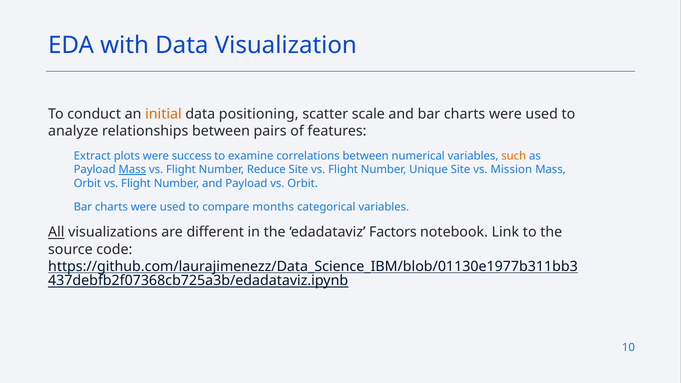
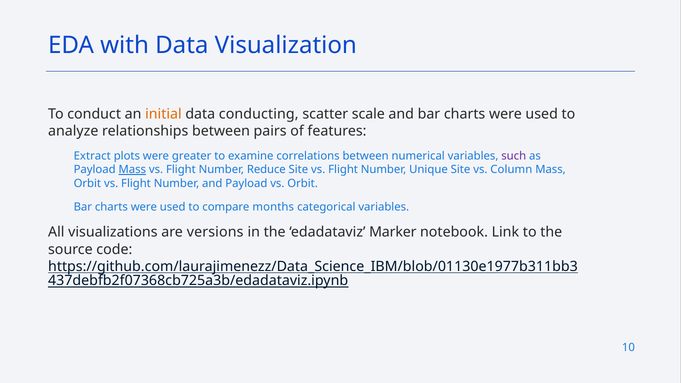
positioning: positioning -> conducting
success: success -> greater
such colour: orange -> purple
Mission: Mission -> Column
All underline: present -> none
different: different -> versions
Factors: Factors -> Marker
